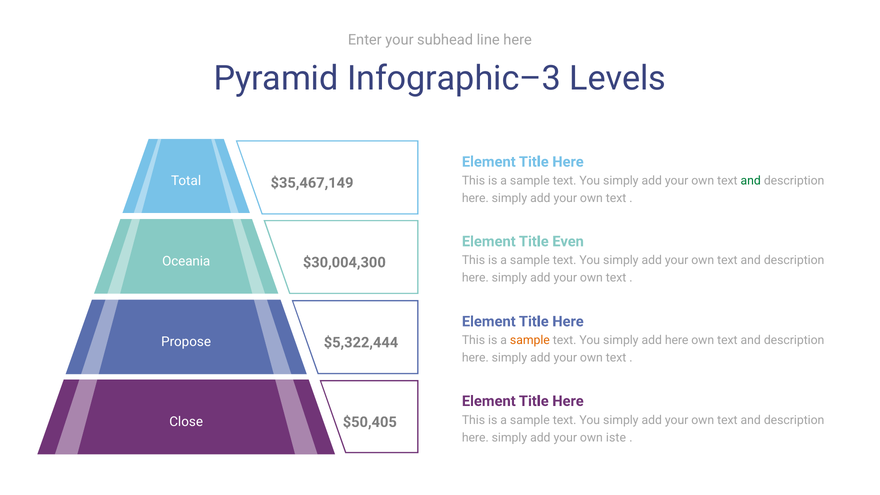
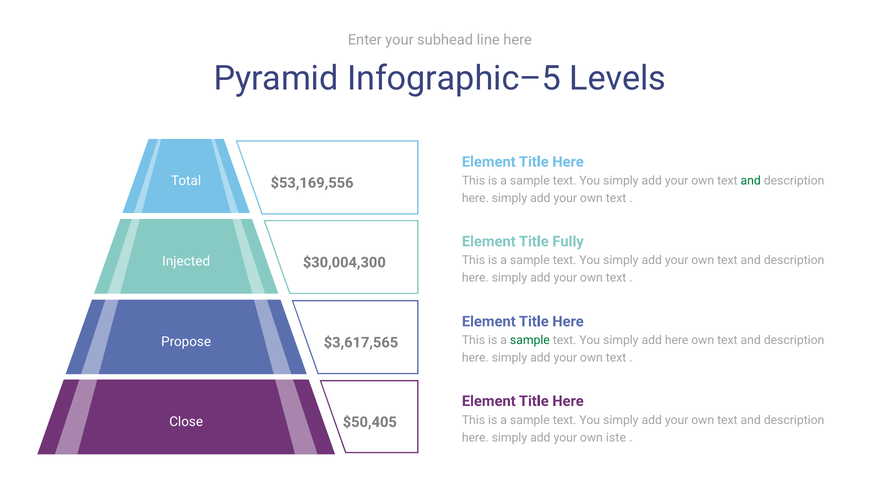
Infographic–3: Infographic–3 -> Infographic–5
$35,467,149: $35,467,149 -> $53,169,556
Even: Even -> Fully
Oceania: Oceania -> Injected
sample at (530, 340) colour: orange -> green
$5,322,444: $5,322,444 -> $3,617,565
